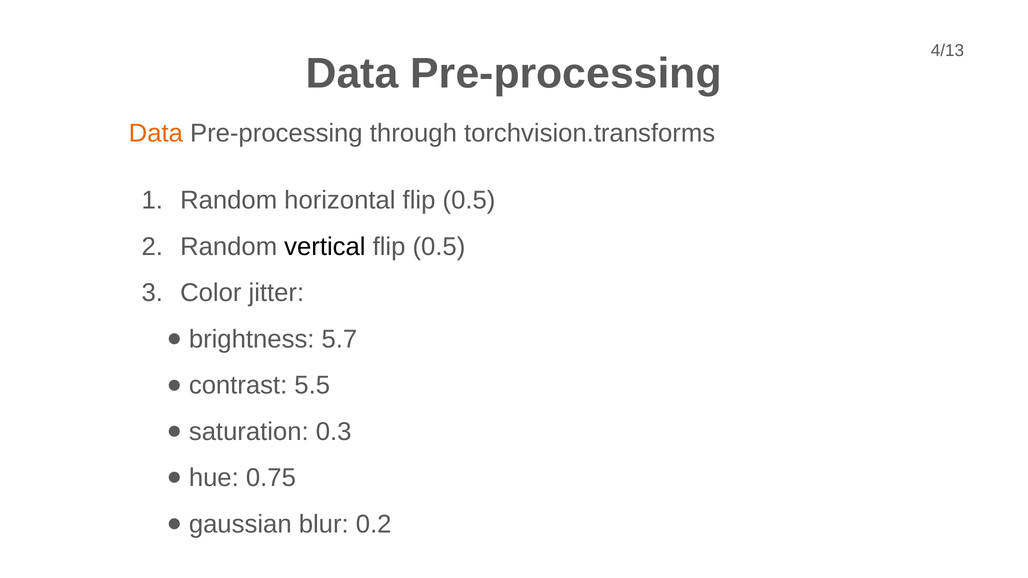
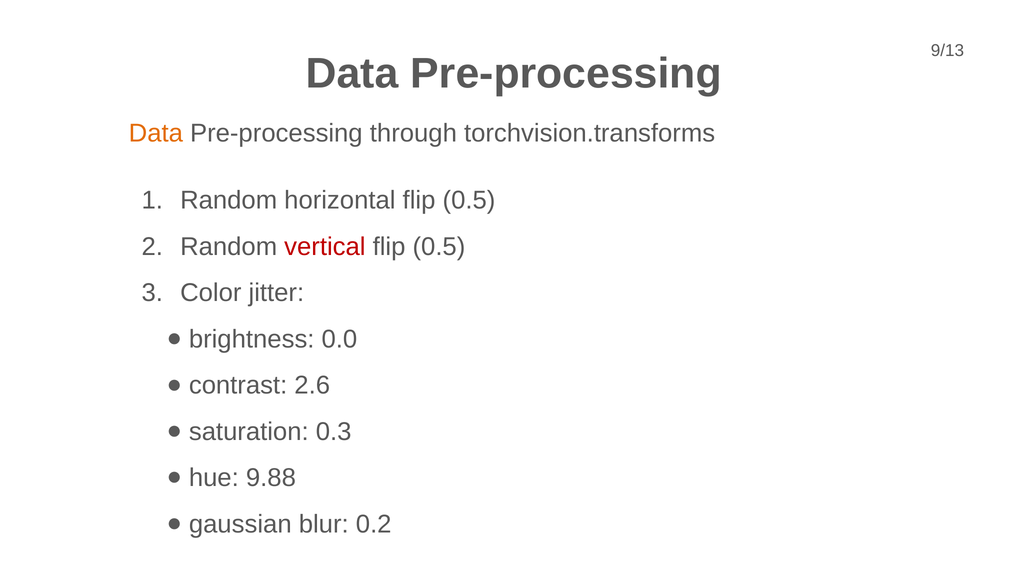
4/13: 4/13 -> 9/13
vertical colour: black -> red
5.7: 5.7 -> 0.0
5.5: 5.5 -> 2.6
0.75: 0.75 -> 9.88
